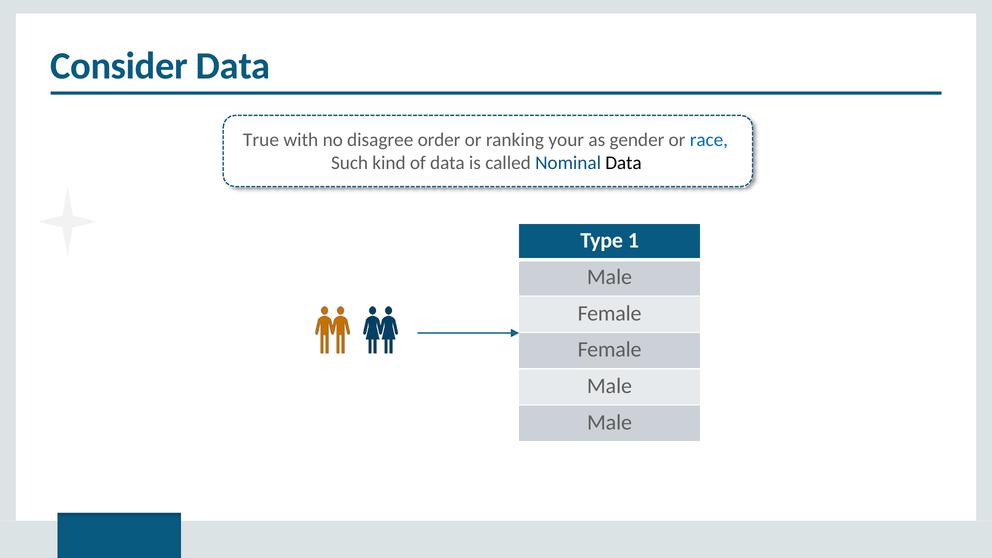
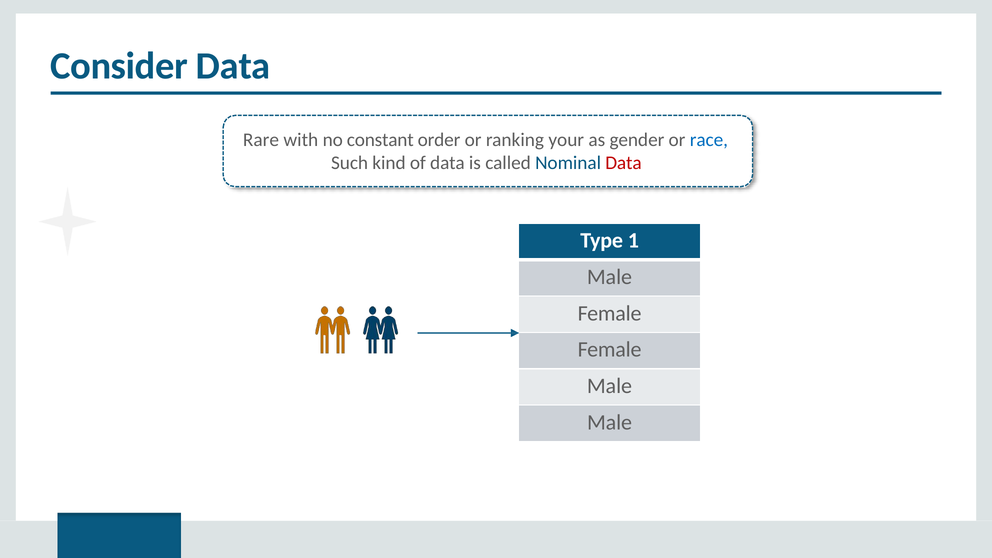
True: True -> Rare
disagree: disagree -> constant
Data at (623, 163) colour: black -> red
